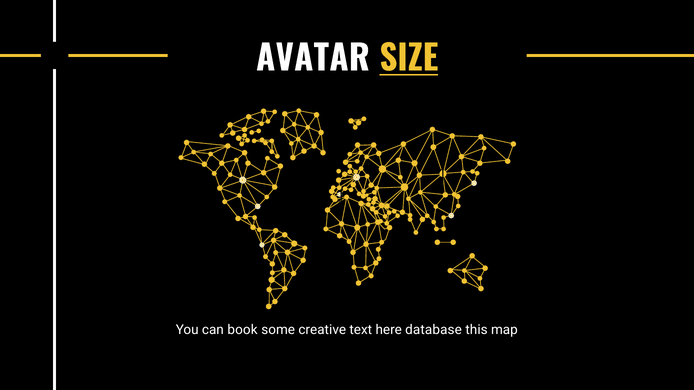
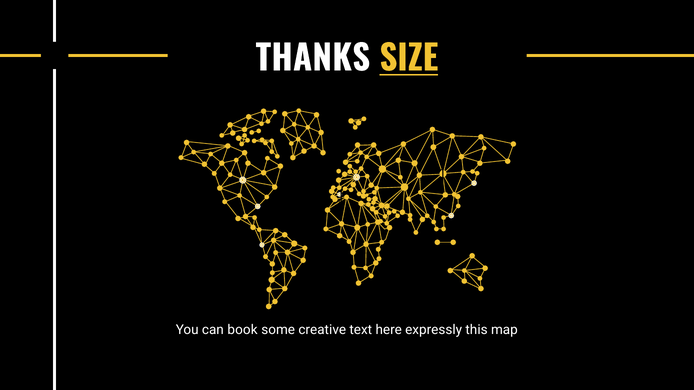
AVATAR: AVATAR -> THANKS
database: database -> expressly
